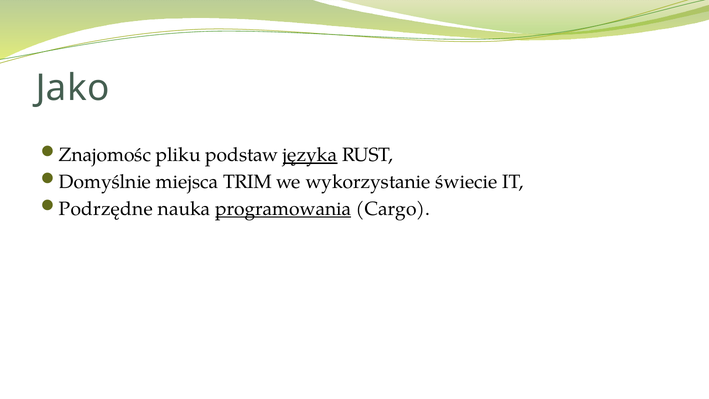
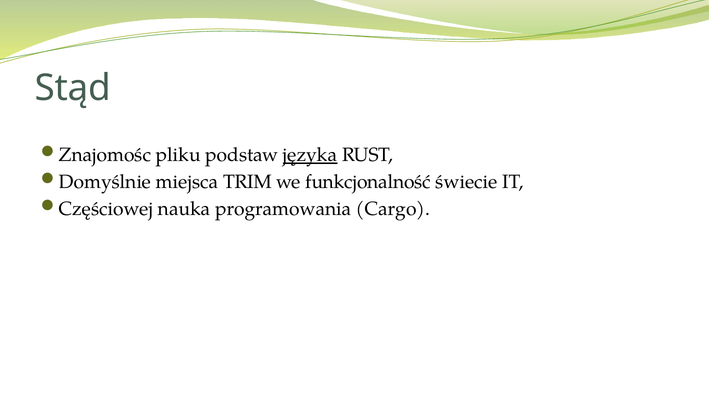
Jako: Jako -> Stąd
wykorzystanie: wykorzystanie -> funkcjonalność
Podrzędne: Podrzędne -> Częściowej
programowania underline: present -> none
